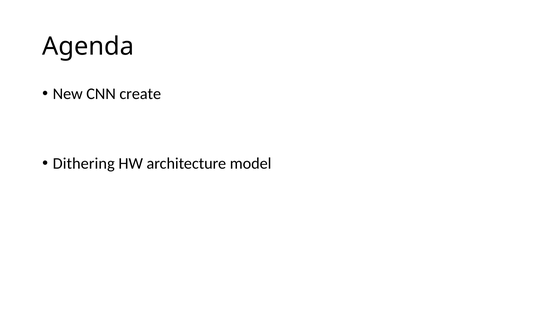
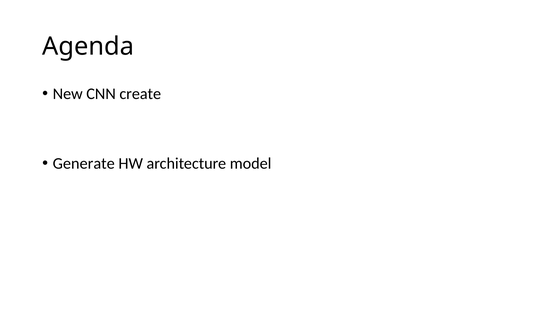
Dithering: Dithering -> Generate
